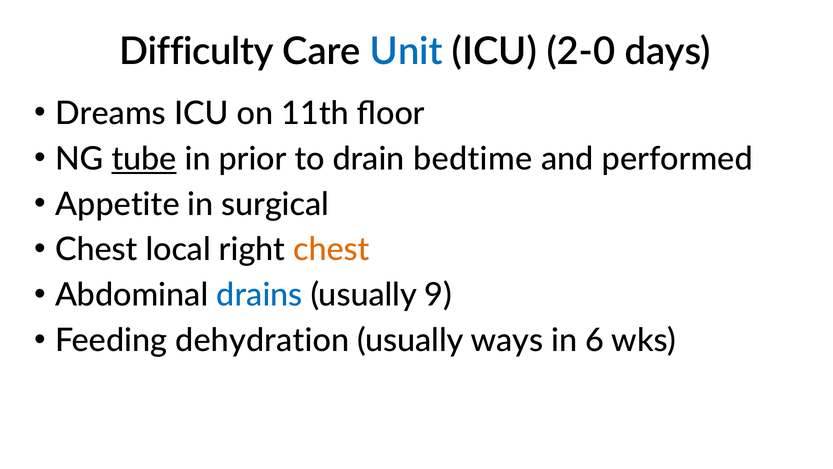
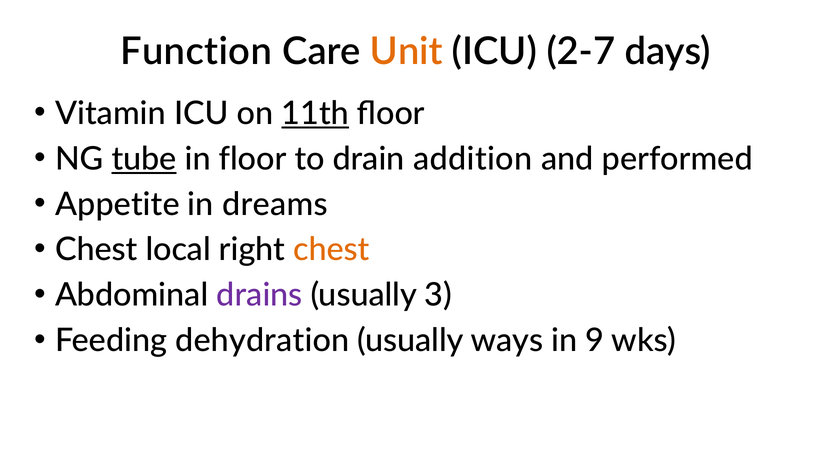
Difficulty: Difficulty -> Function
Unit colour: blue -> orange
2-0: 2-0 -> 2-7
Dreams: Dreams -> Vitamin
11th underline: none -> present
in prior: prior -> floor
bedtime: bedtime -> addition
surgical: surgical -> dreams
drains colour: blue -> purple
9: 9 -> 3
6: 6 -> 9
